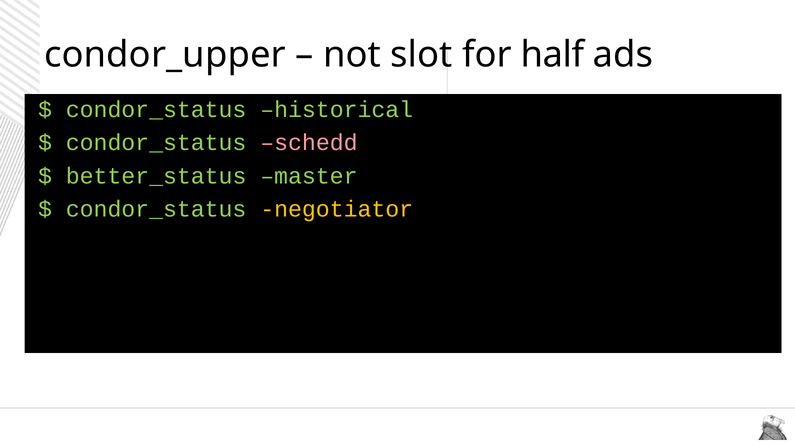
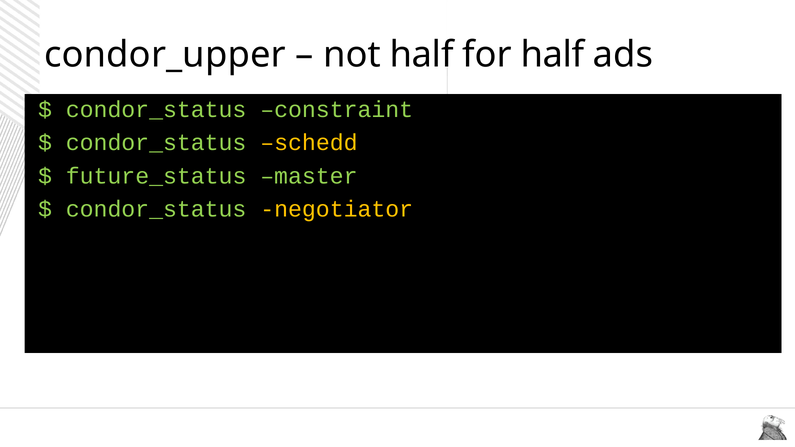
not slot: slot -> half
historical: historical -> constraint
schedd colour: pink -> yellow
better_status: better_status -> future_status
